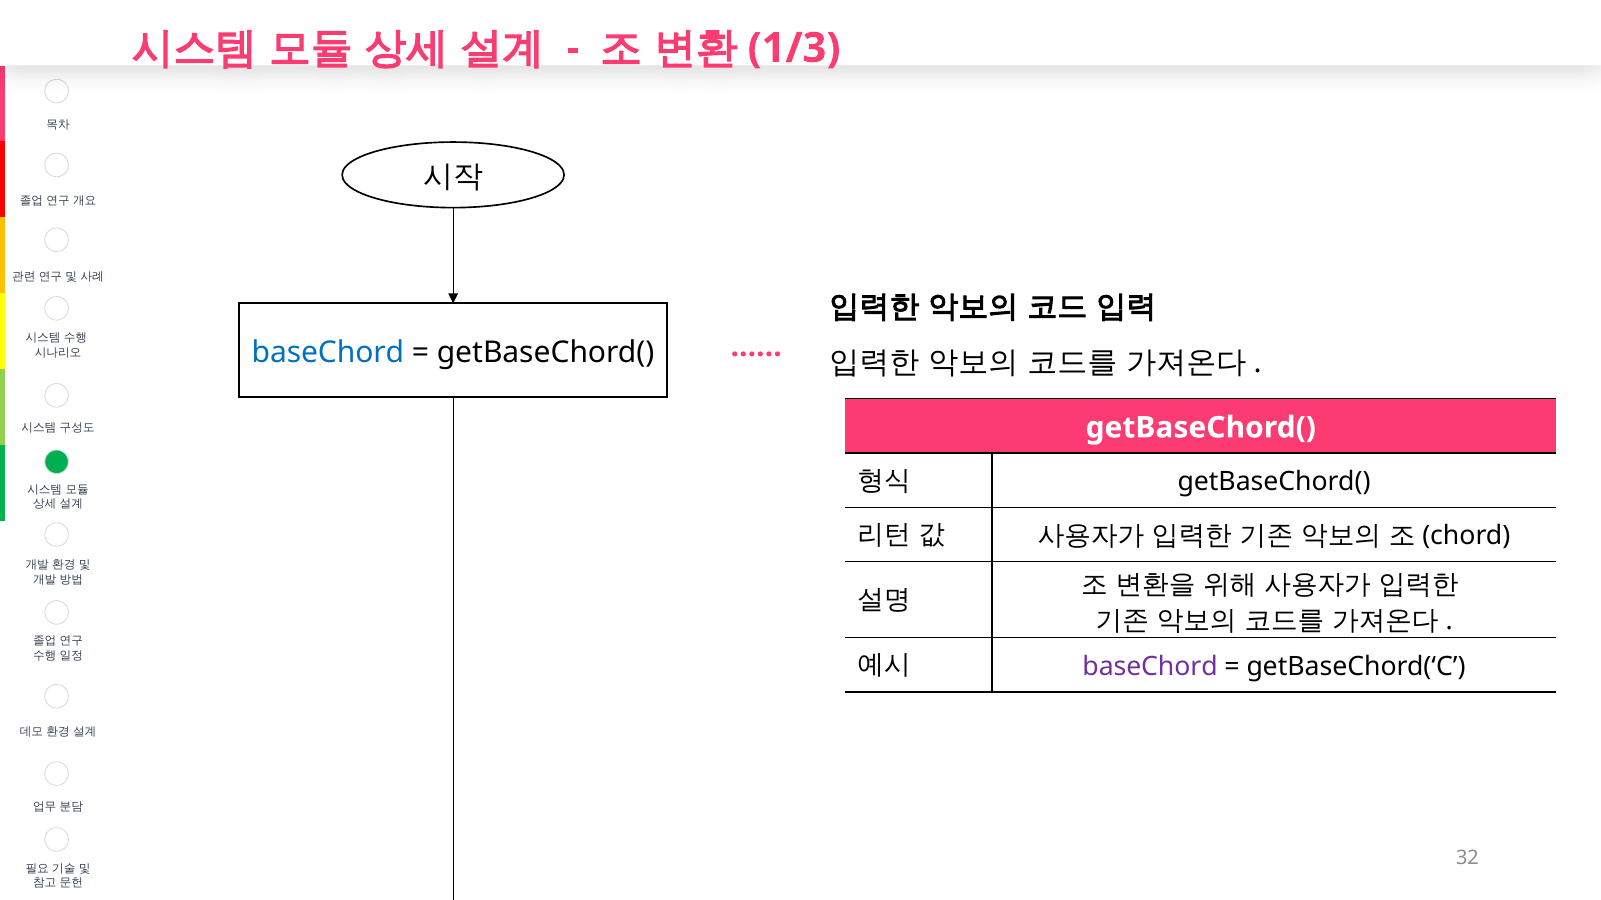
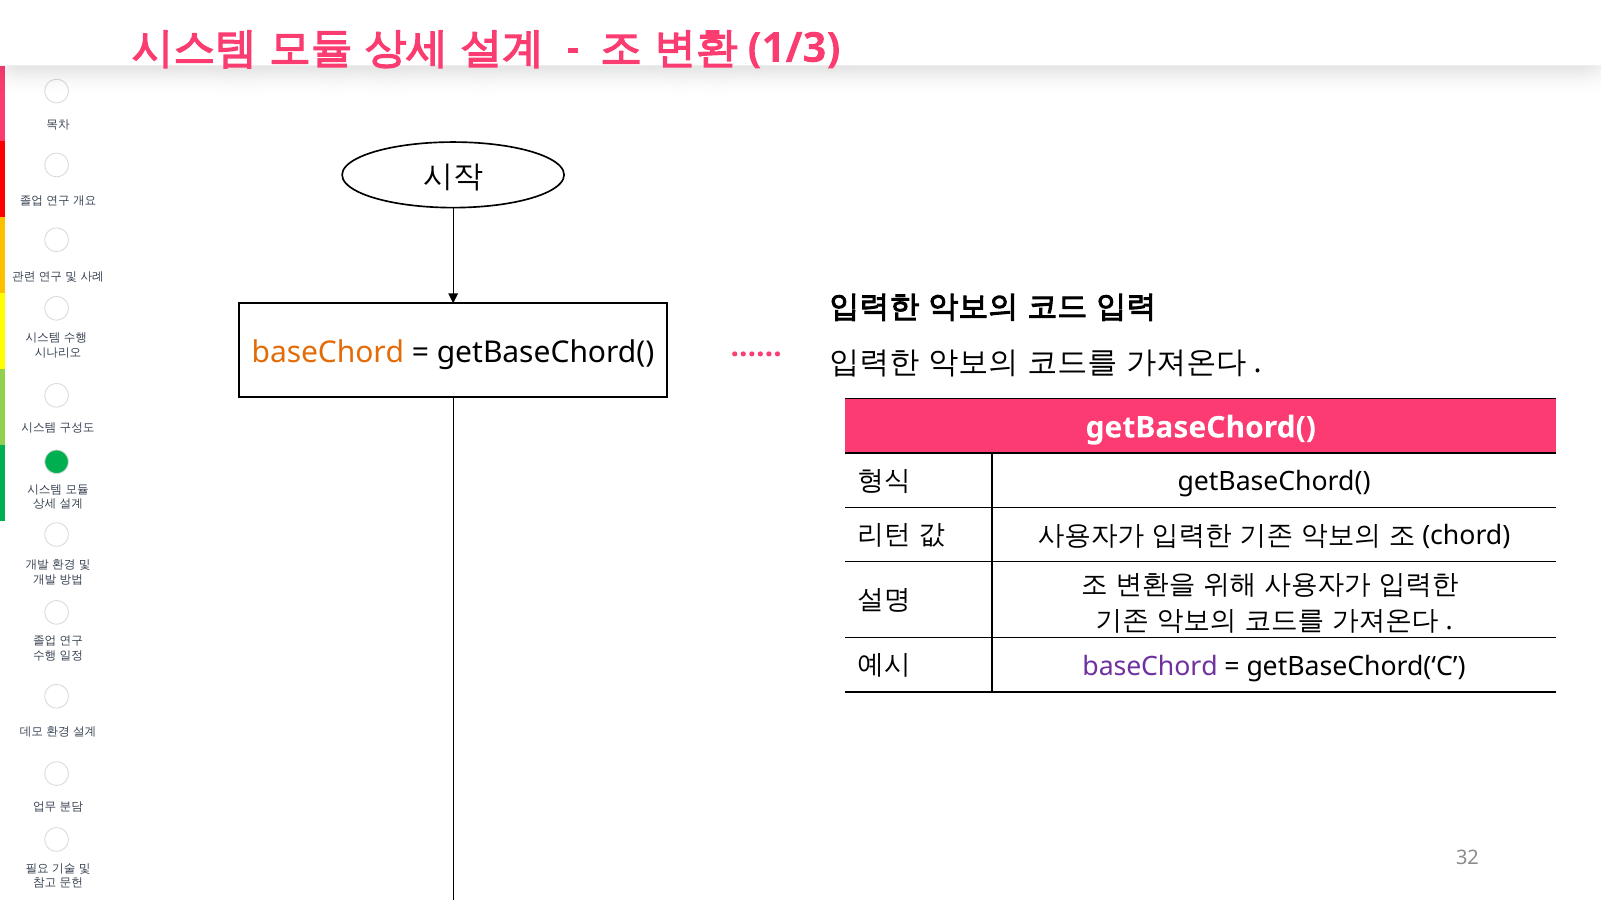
baseChord at (328, 352) colour: blue -> orange
